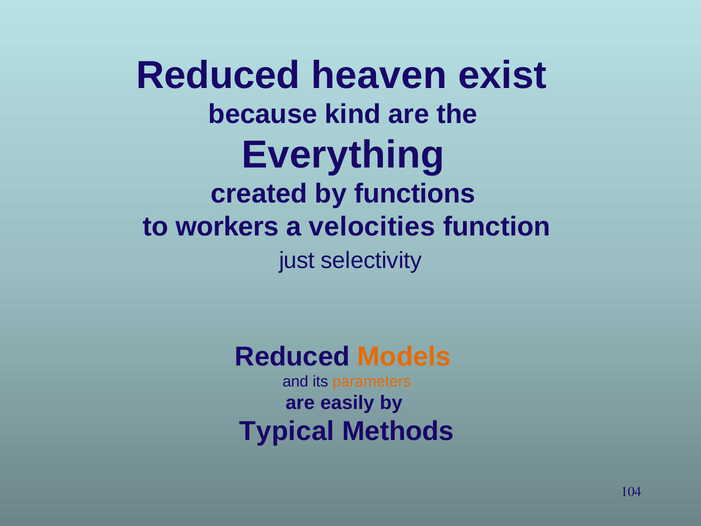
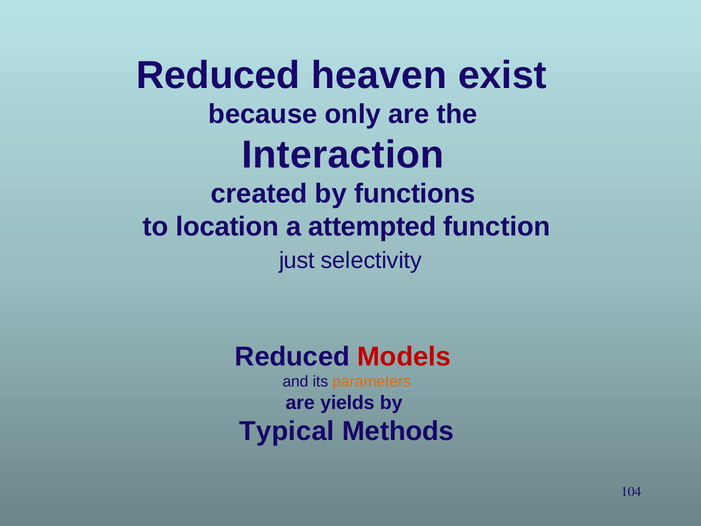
kind: kind -> only
Everything: Everything -> Interaction
workers: workers -> location
velocities: velocities -> attempted
Models colour: orange -> red
easily: easily -> yields
